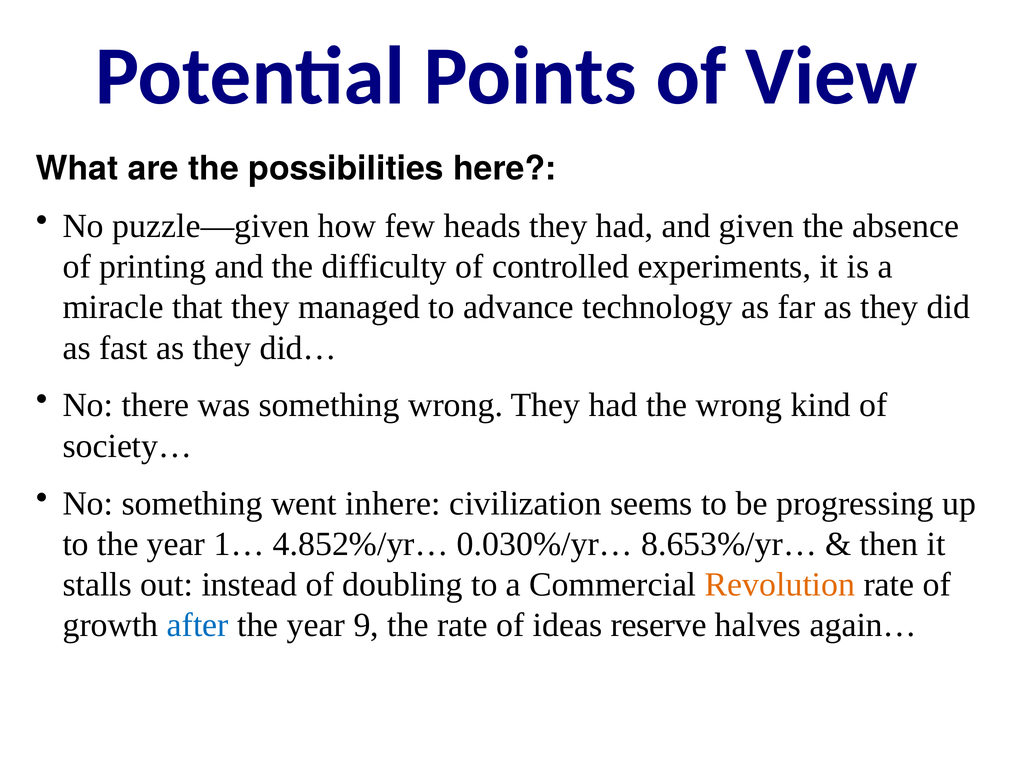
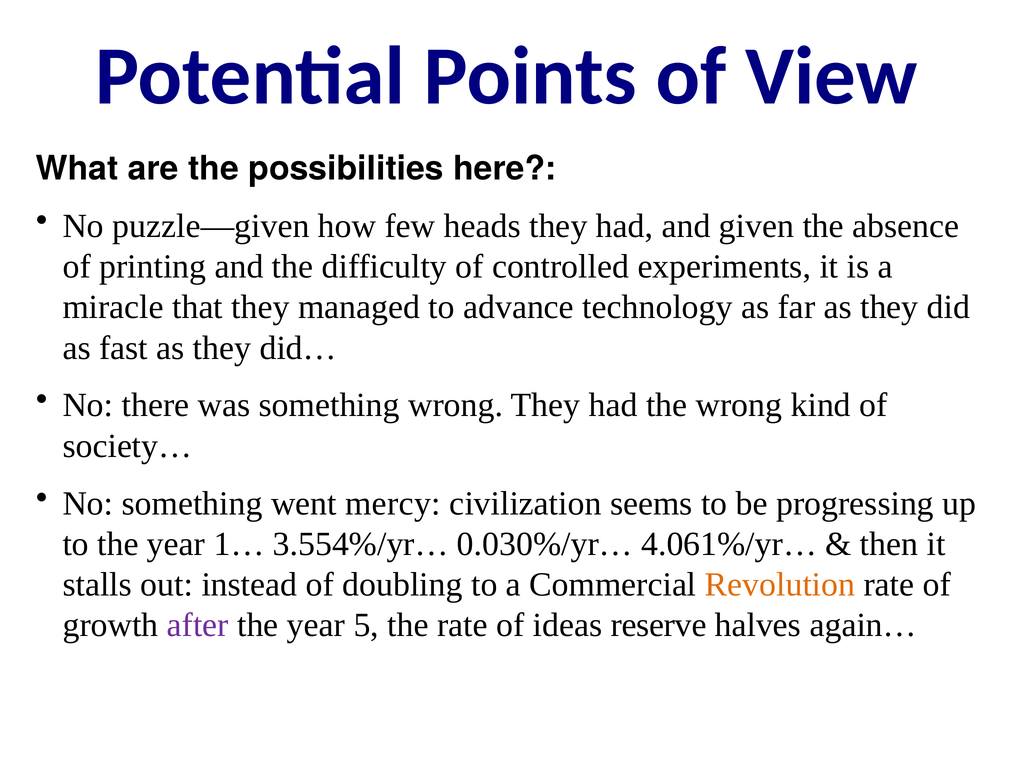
inhere: inhere -> mercy
4.852%/yr…: 4.852%/yr… -> 3.554%/yr…
8.653%/yr…: 8.653%/yr… -> 4.061%/yr…
after colour: blue -> purple
9: 9 -> 5
